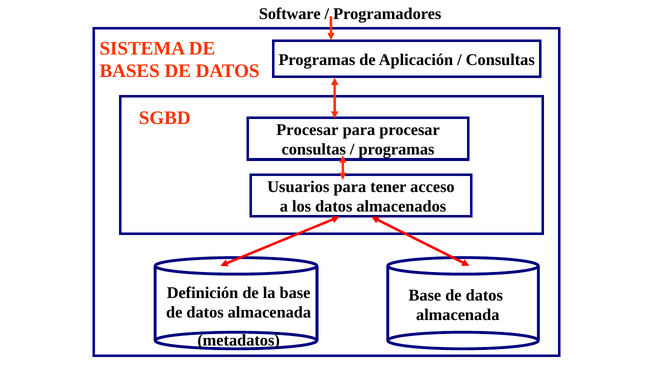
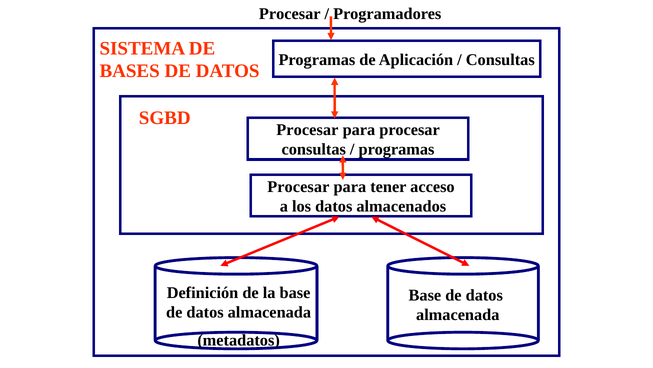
Software at (290, 14): Software -> Procesar
Usuarios at (298, 186): Usuarios -> Procesar
